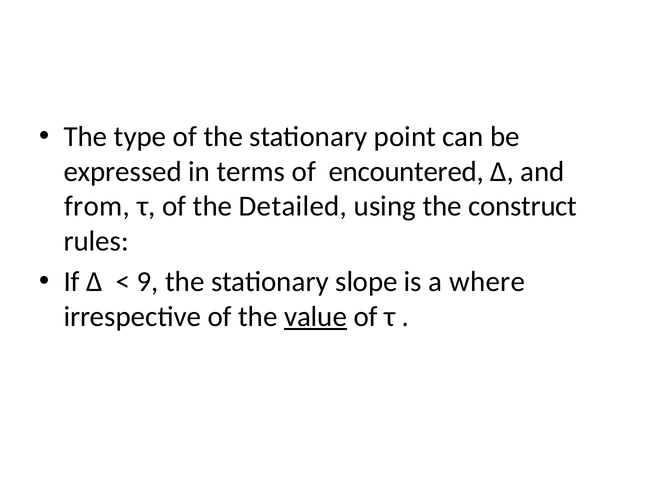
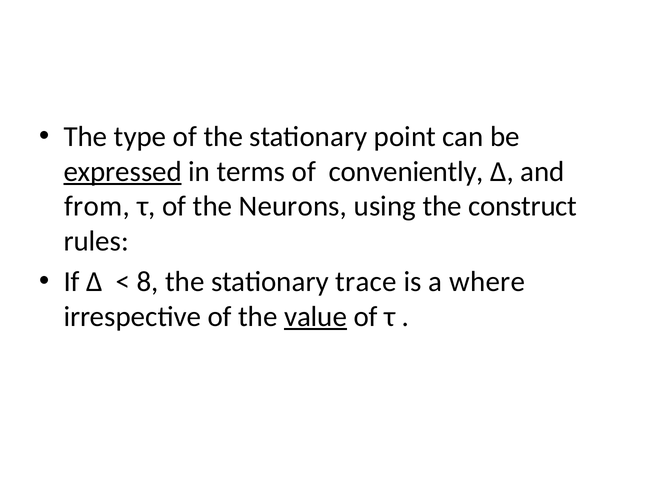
expressed underline: none -> present
encountered: encountered -> conveniently
Detailed: Detailed -> Neurons
9: 9 -> 8
slope: slope -> trace
